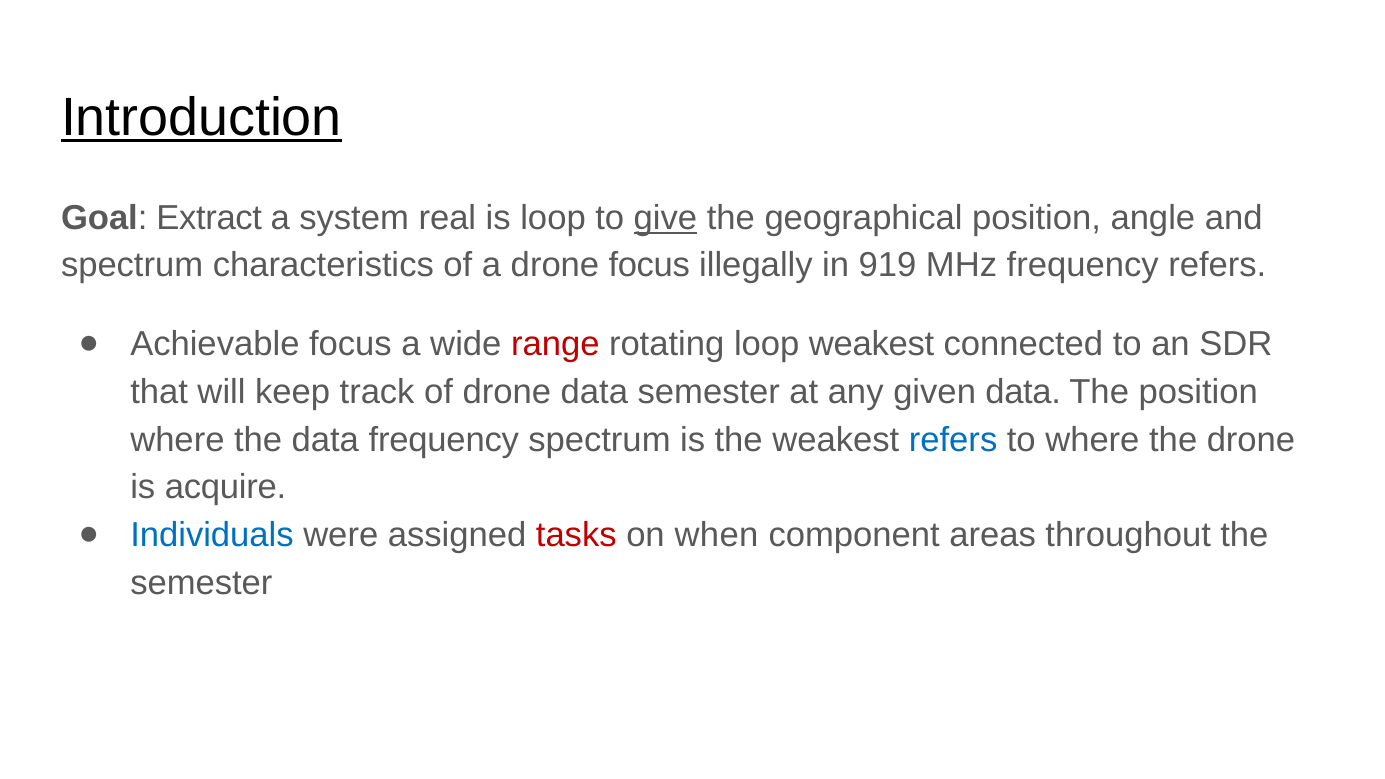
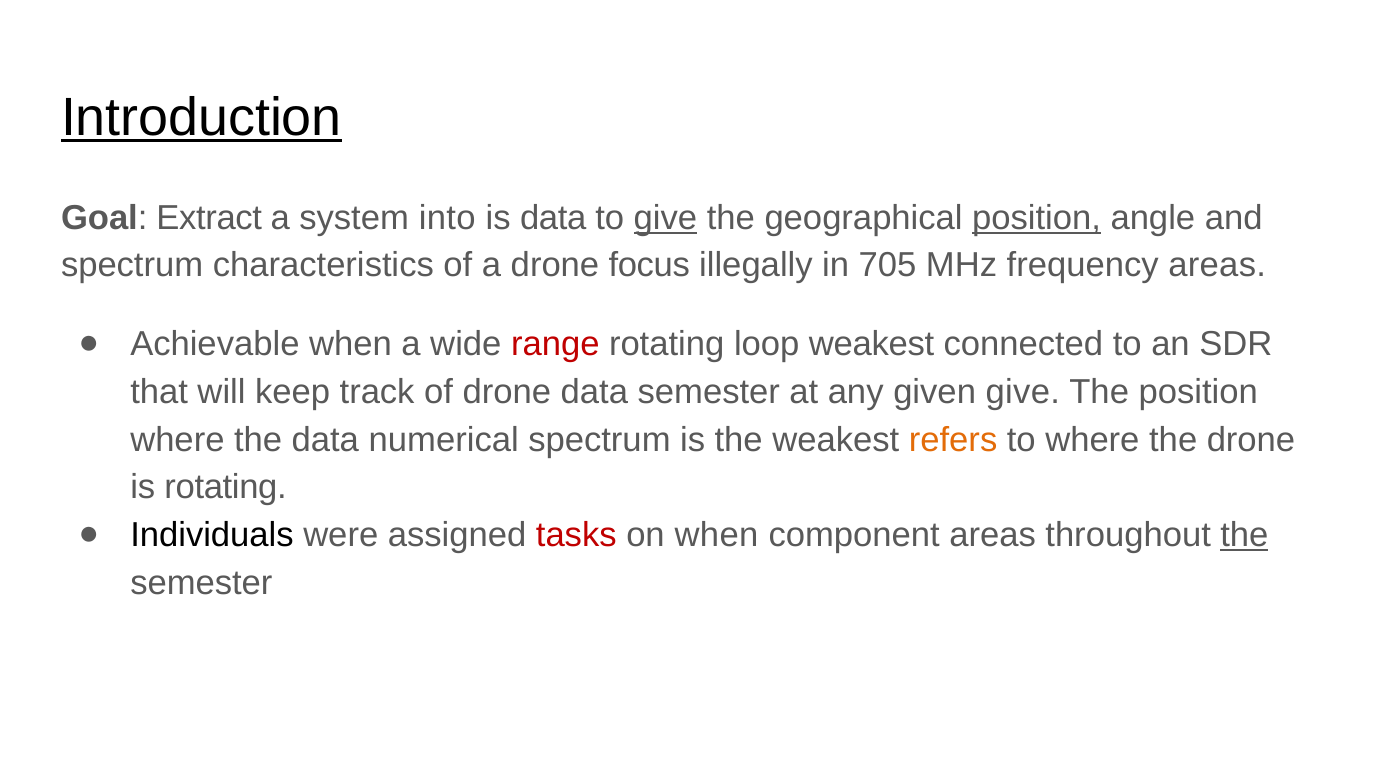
real: real -> into
is loop: loop -> data
position at (1037, 218) underline: none -> present
919: 919 -> 705
frequency refers: refers -> areas
Achievable focus: focus -> when
given data: data -> give
data frequency: frequency -> numerical
refers at (953, 440) colour: blue -> orange
is acquire: acquire -> rotating
Individuals colour: blue -> black
the at (1244, 535) underline: none -> present
